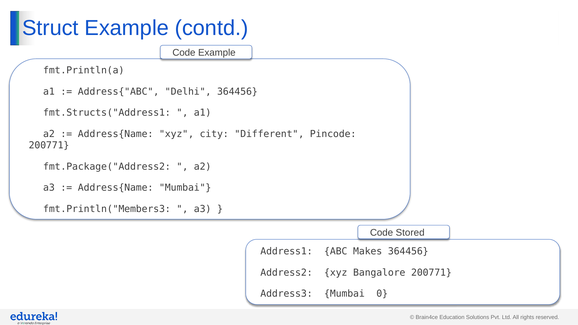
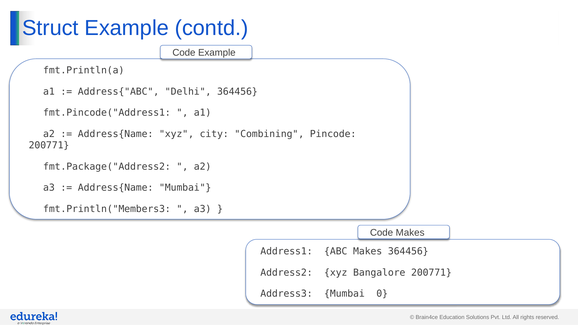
fmt.Structs("Address1: fmt.Structs("Address1 -> fmt.Pincode("Address1
Different: Different -> Combining
Code Stored: Stored -> Makes
